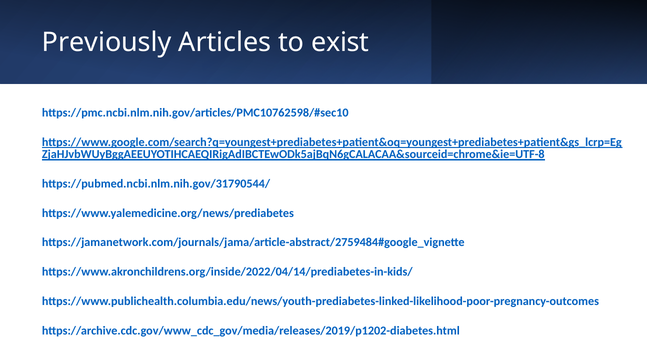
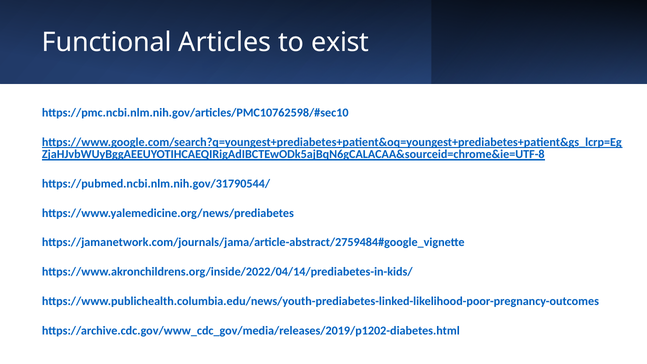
Previously: Previously -> Functional
